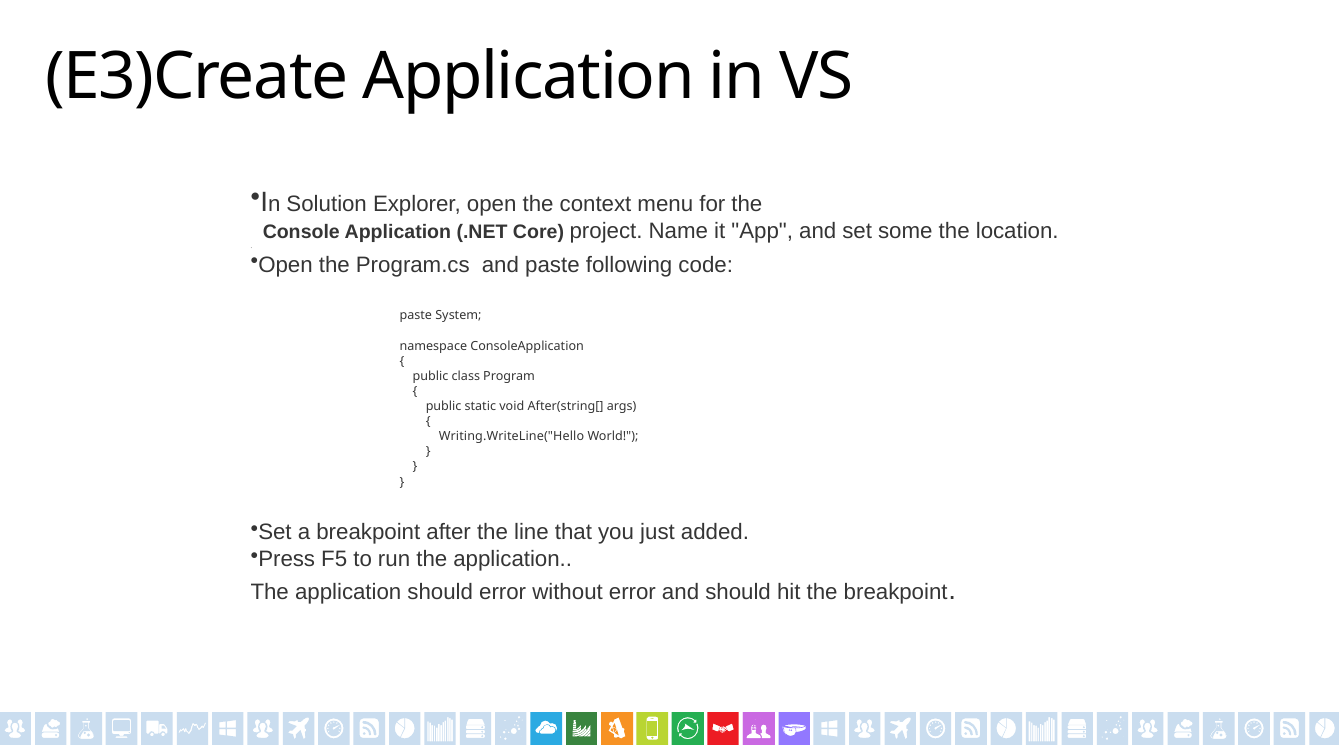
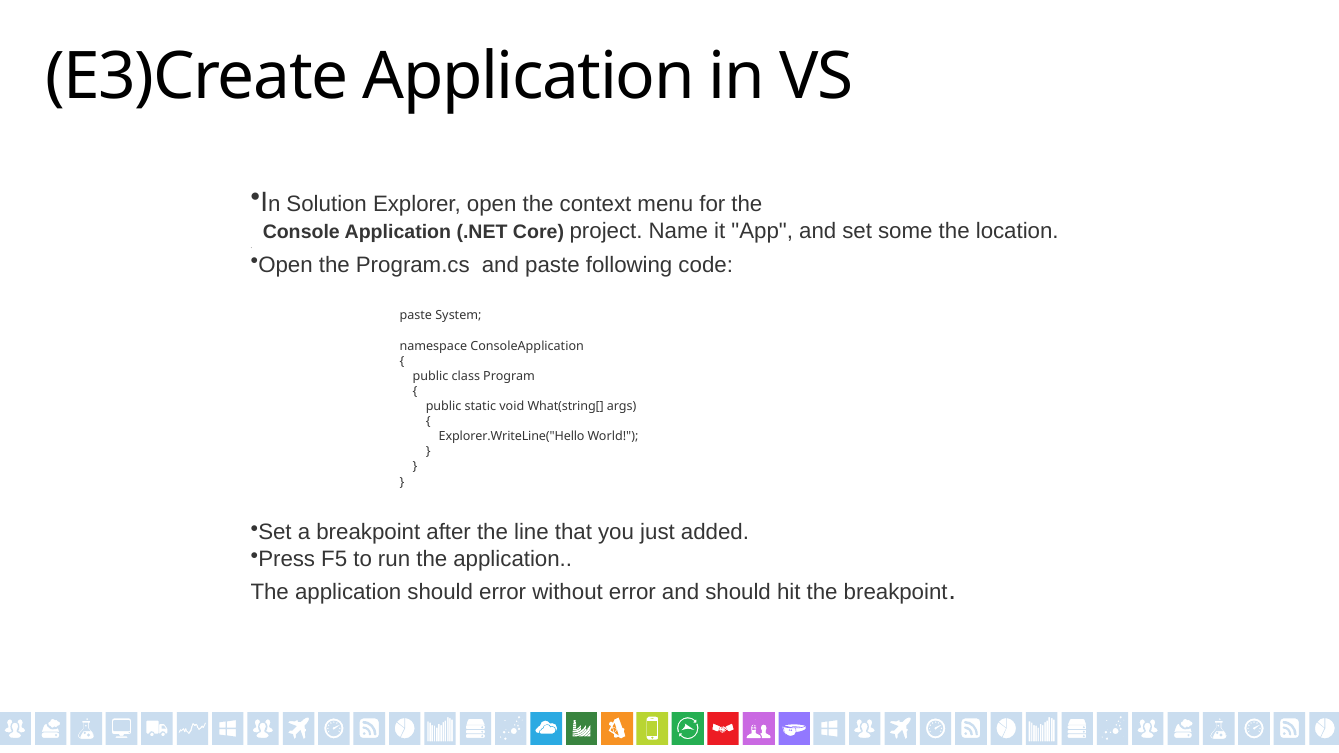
After(string[: After(string[ -> What(string[
Writing.WriteLine("Hello: Writing.WriteLine("Hello -> Explorer.WriteLine("Hello
